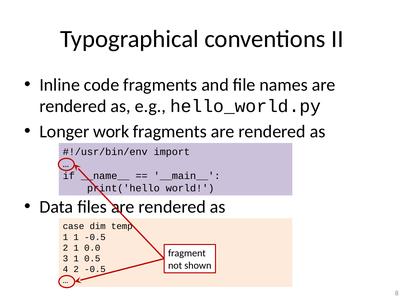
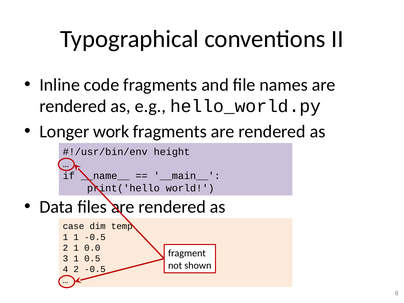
import: import -> height
